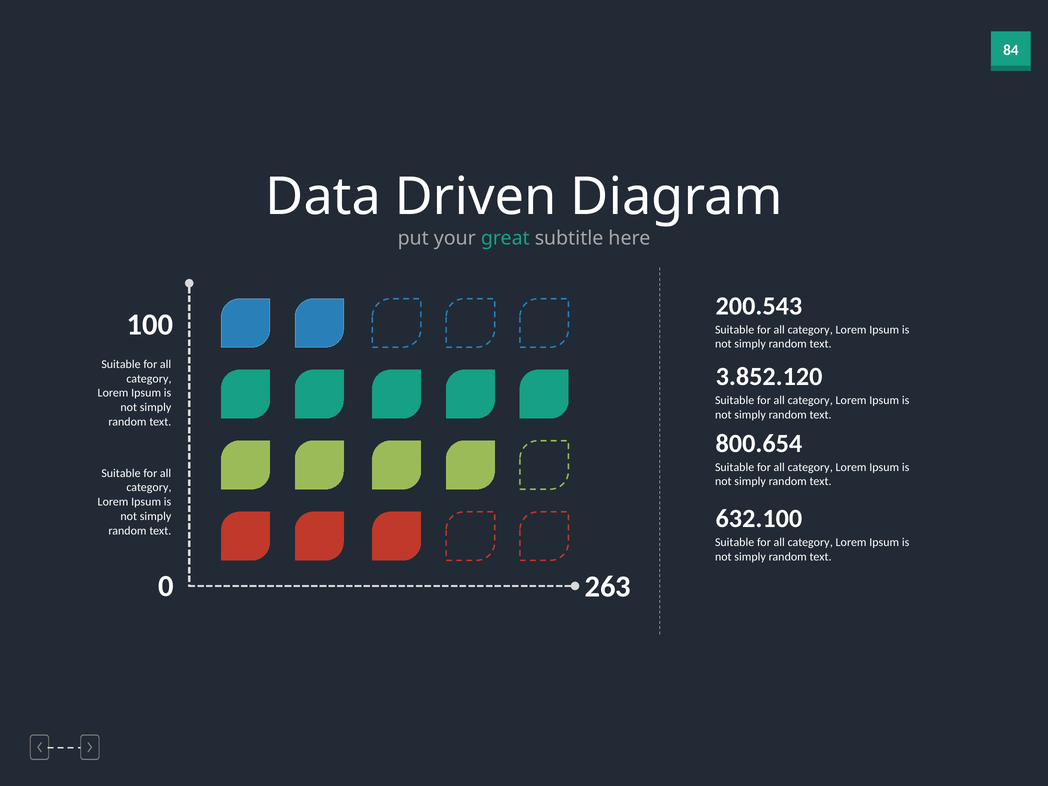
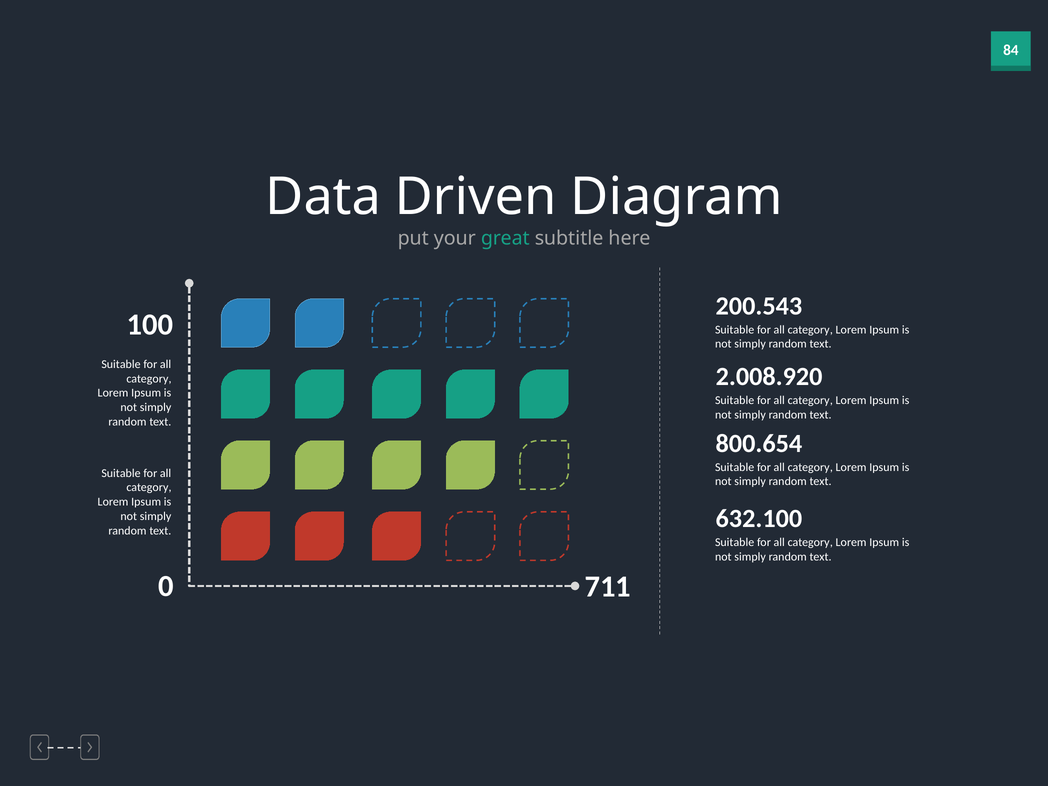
3.852.120: 3.852.120 -> 2.008.920
263: 263 -> 711
